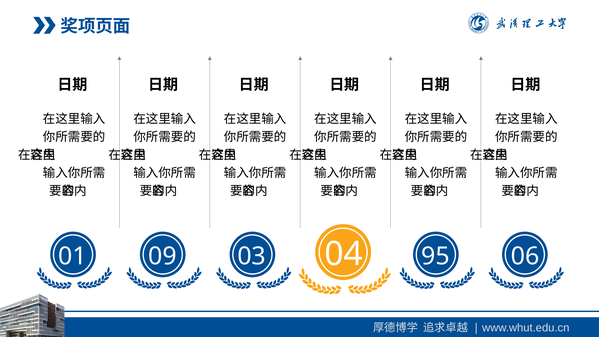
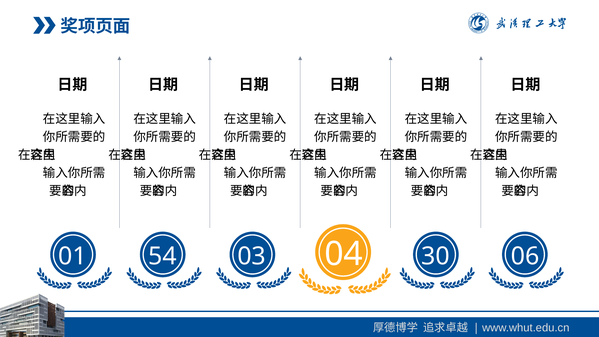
09: 09 -> 54
95: 95 -> 30
